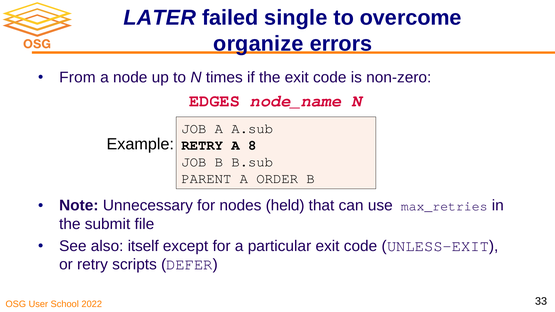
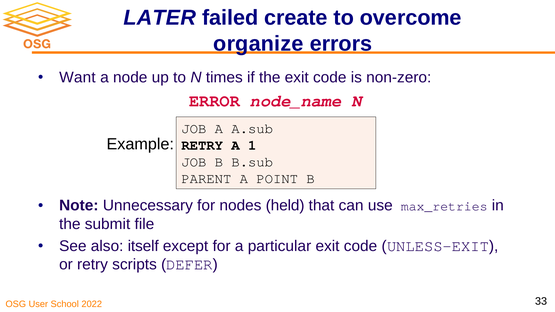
single: single -> create
From: From -> Want
EDGES: EDGES -> ERROR
8: 8 -> 1
ORDER: ORDER -> POINT
